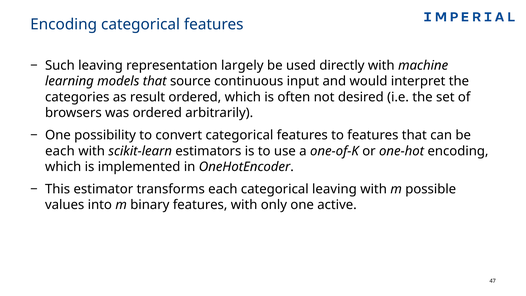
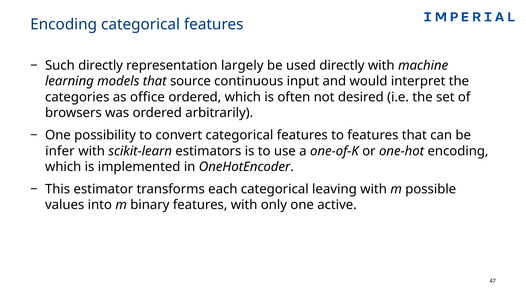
Such leaving: leaving -> directly
result: result -> office
each at (60, 151): each -> infer
